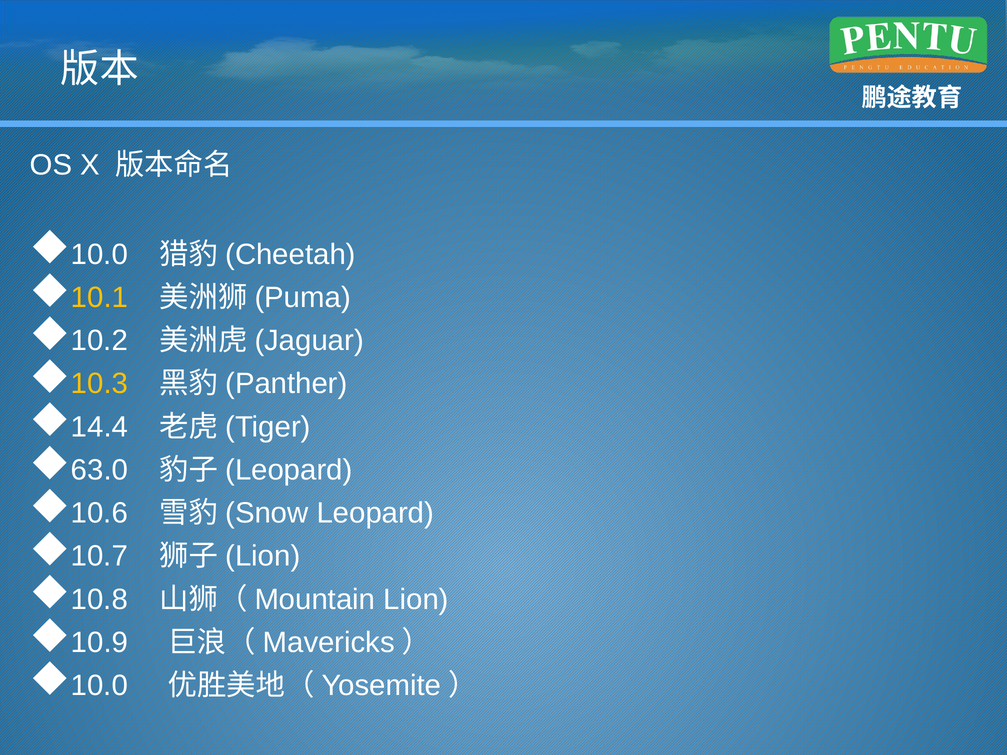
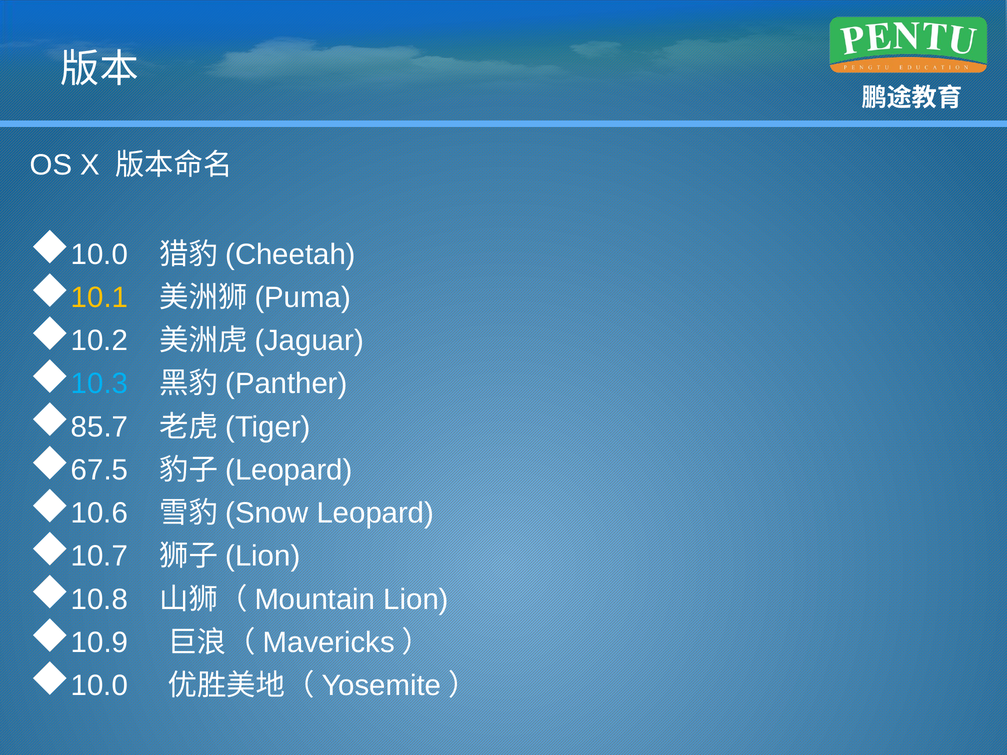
10.3 colour: yellow -> light blue
14.4: 14.4 -> 85.7
63.0: 63.0 -> 67.5
